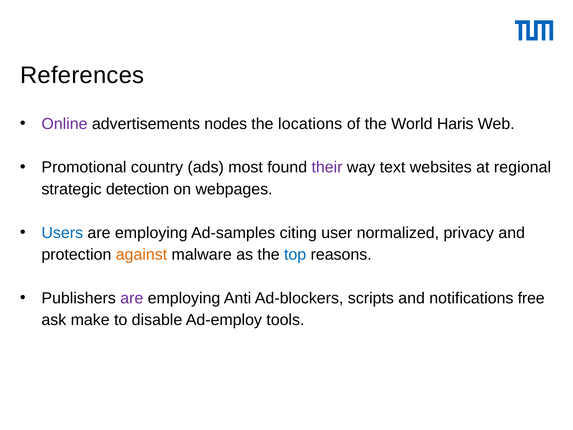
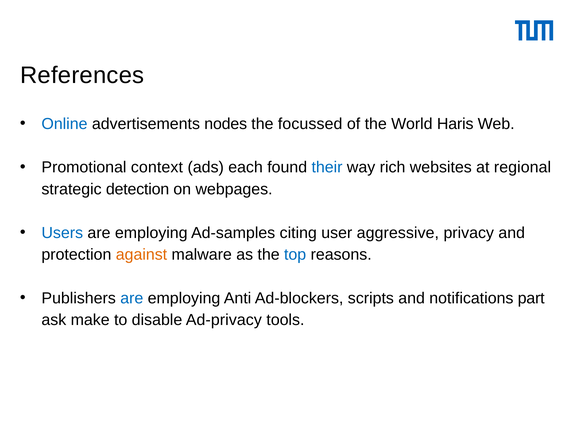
Online colour: purple -> blue
locations: locations -> focussed
country: country -> context
most: most -> each
their colour: purple -> blue
text: text -> rich
normalized: normalized -> aggressive
are at (132, 298) colour: purple -> blue
free: free -> part
Ad-employ: Ad-employ -> Ad-privacy
